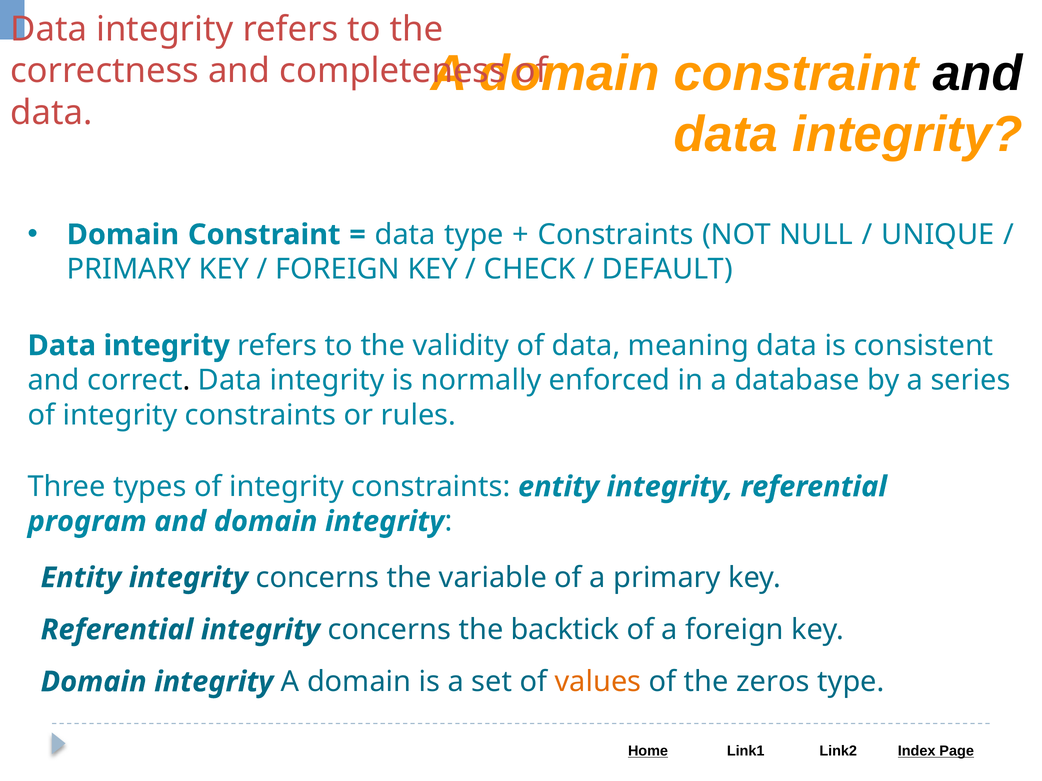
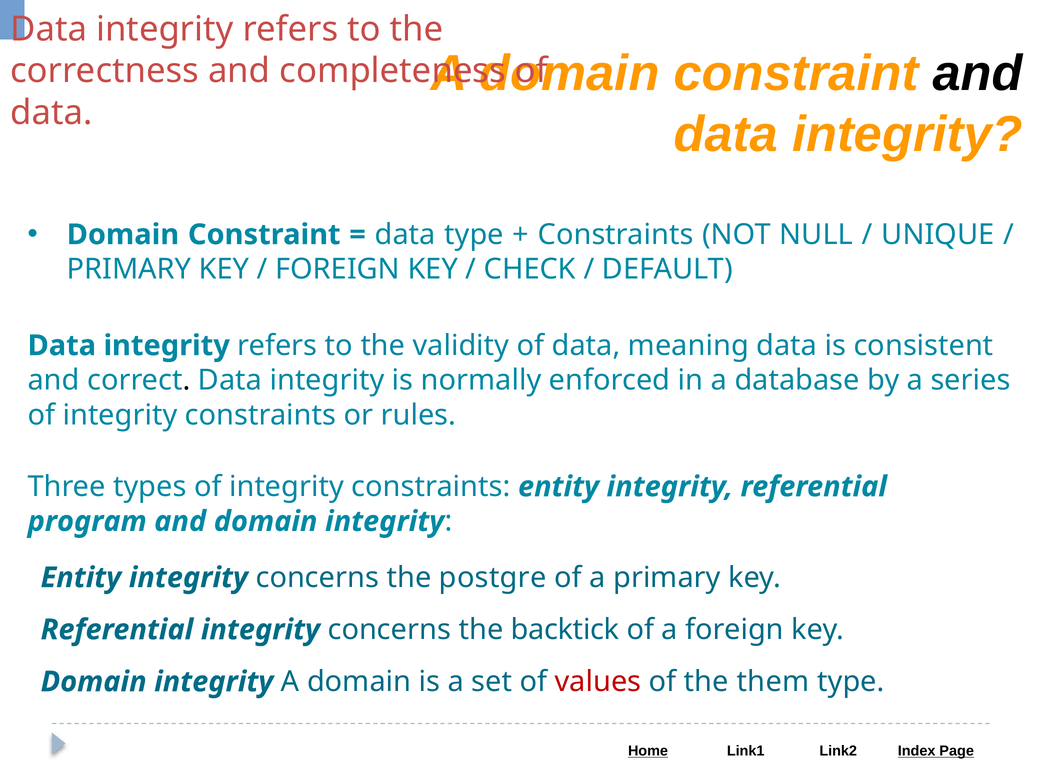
variable: variable -> postgre
values colour: orange -> red
zeros: zeros -> them
